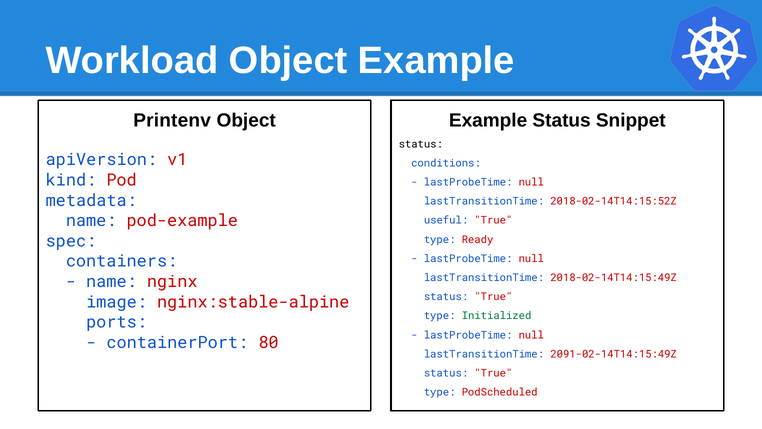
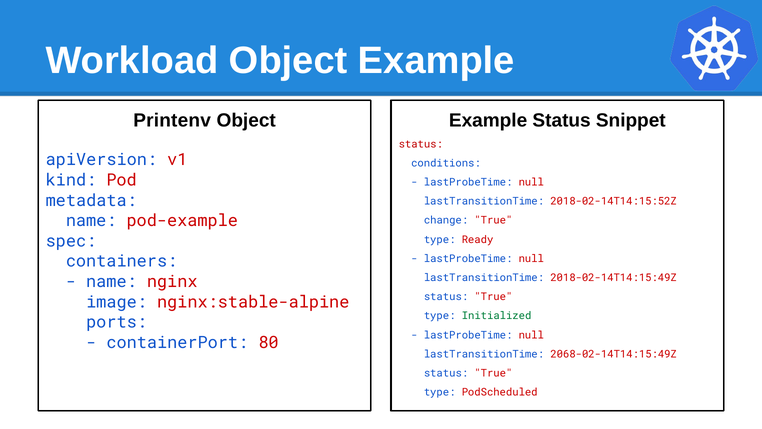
status at (421, 144) colour: black -> red
useful: useful -> change
2091-02-14T14:15:49Z: 2091-02-14T14:15:49Z -> 2068-02-14T14:15:49Z
